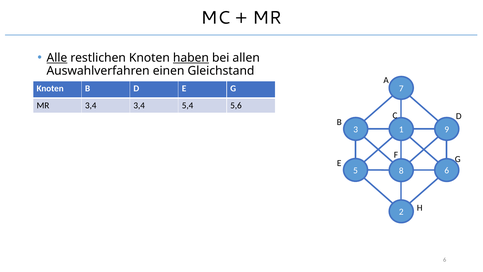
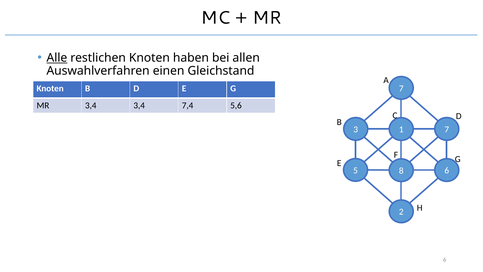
haben underline: present -> none
5,4: 5,4 -> 7,4
3 9: 9 -> 7
